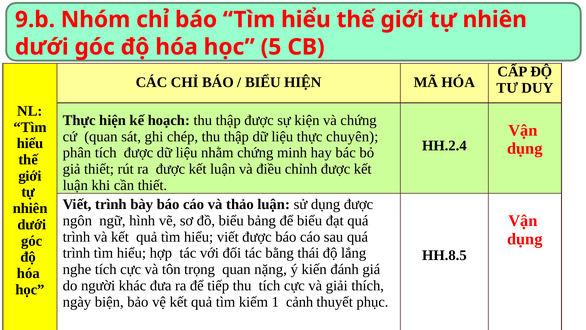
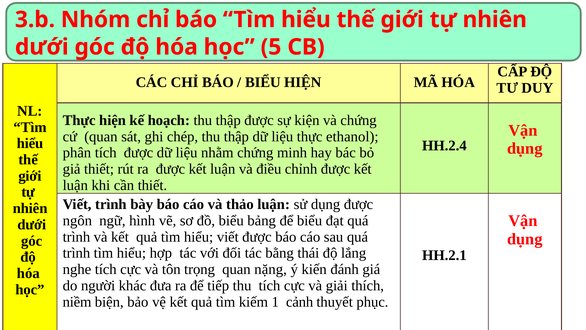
9.b: 9.b -> 3.b
chuyên: chuyên -> ethanol
HH.8.5: HH.8.5 -> HH.2.1
ngày: ngày -> niềm
